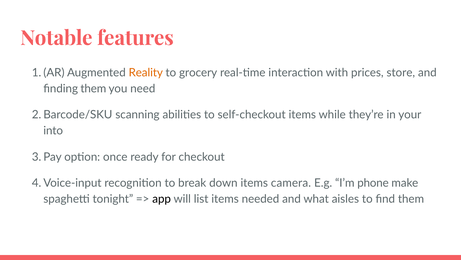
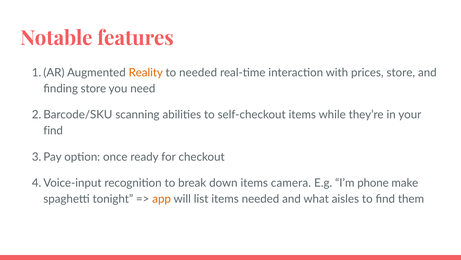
to grocery: grocery -> needed
finding them: them -> store
into at (53, 130): into -> find
app colour: black -> orange
